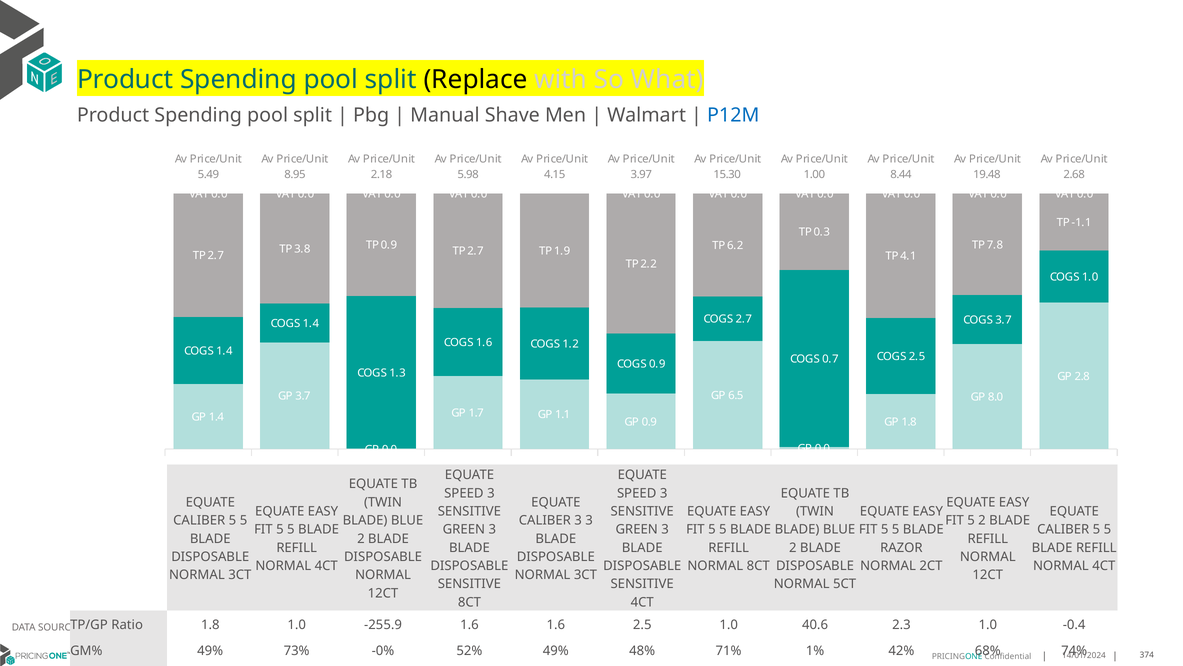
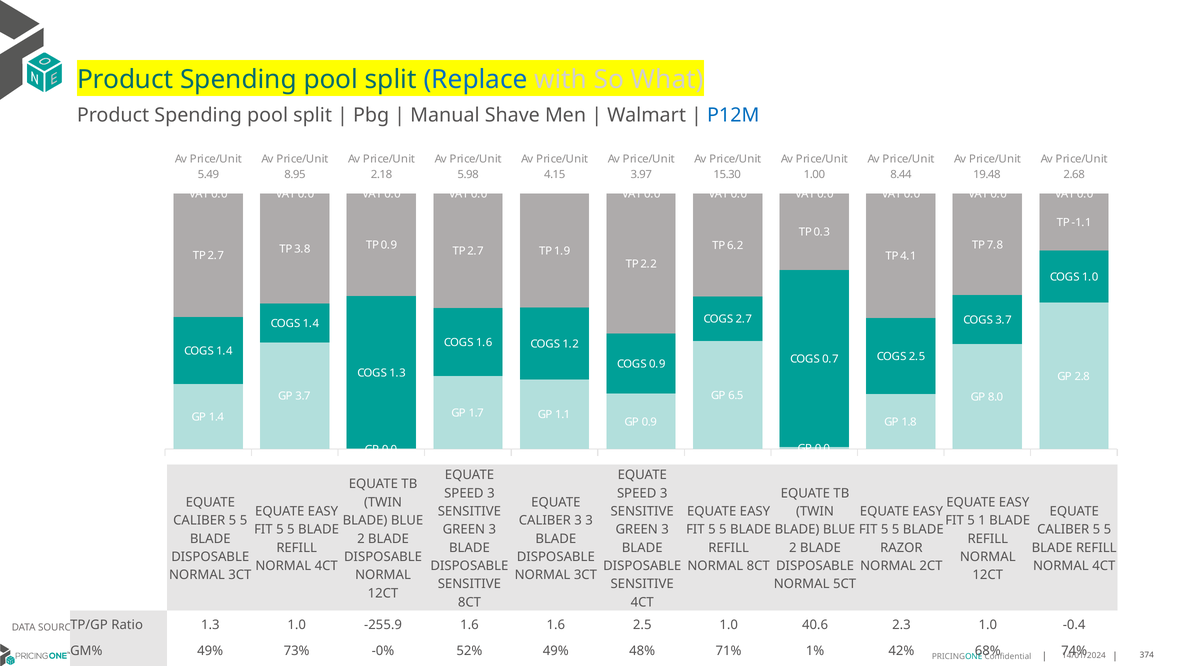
Replace colour: black -> blue
5 2: 2 -> 1
1.8 at (210, 624): 1.8 -> 1.3
